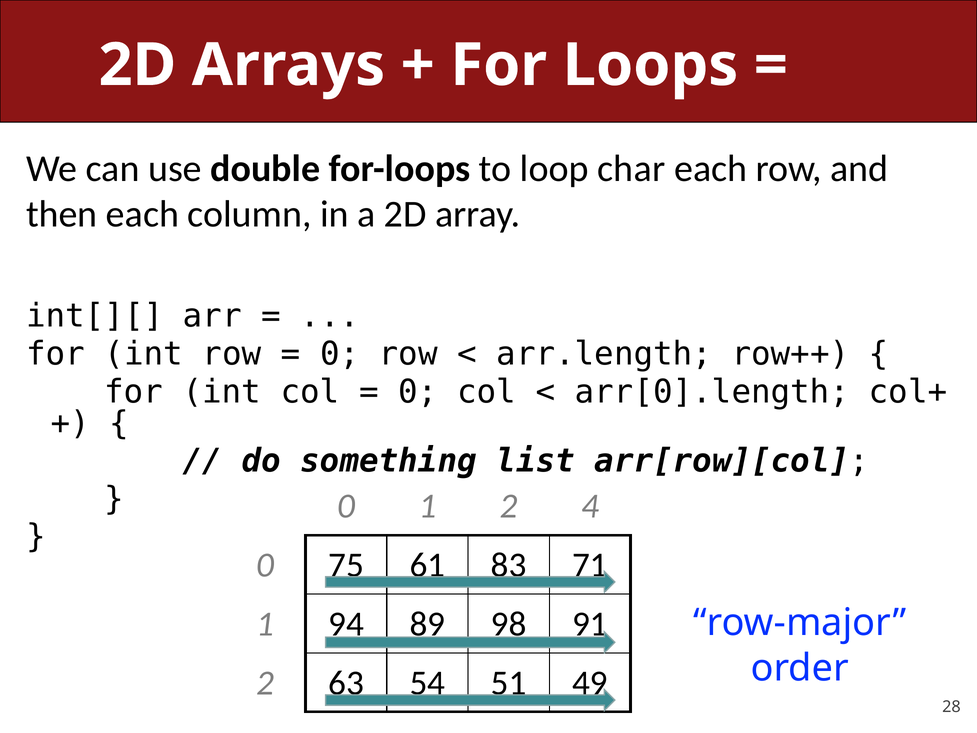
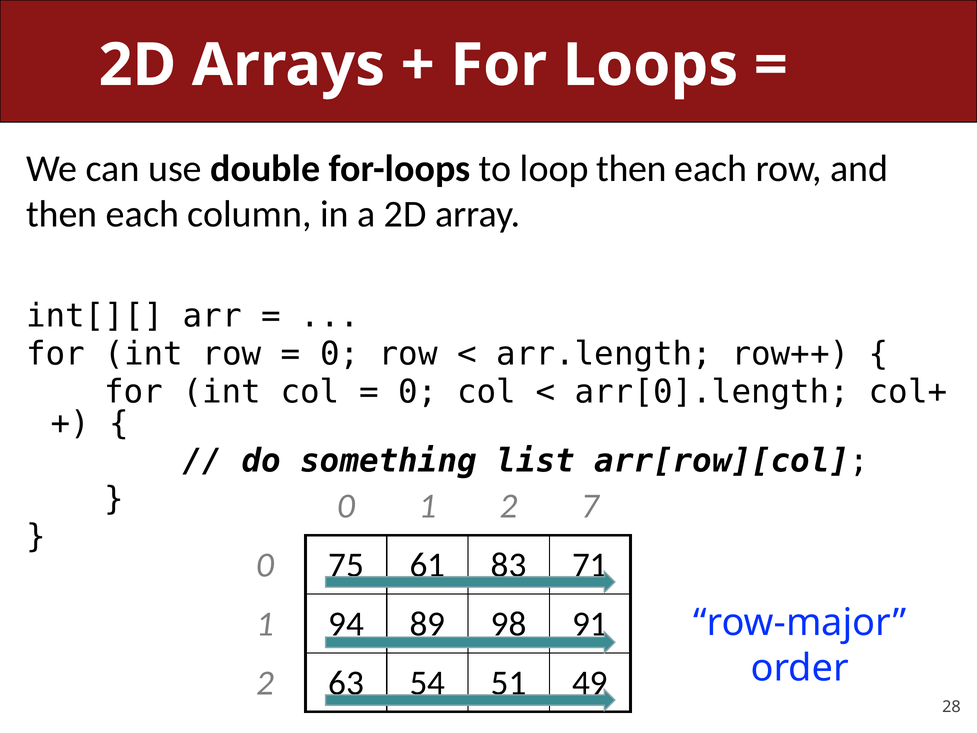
loop char: char -> then
4: 4 -> 7
